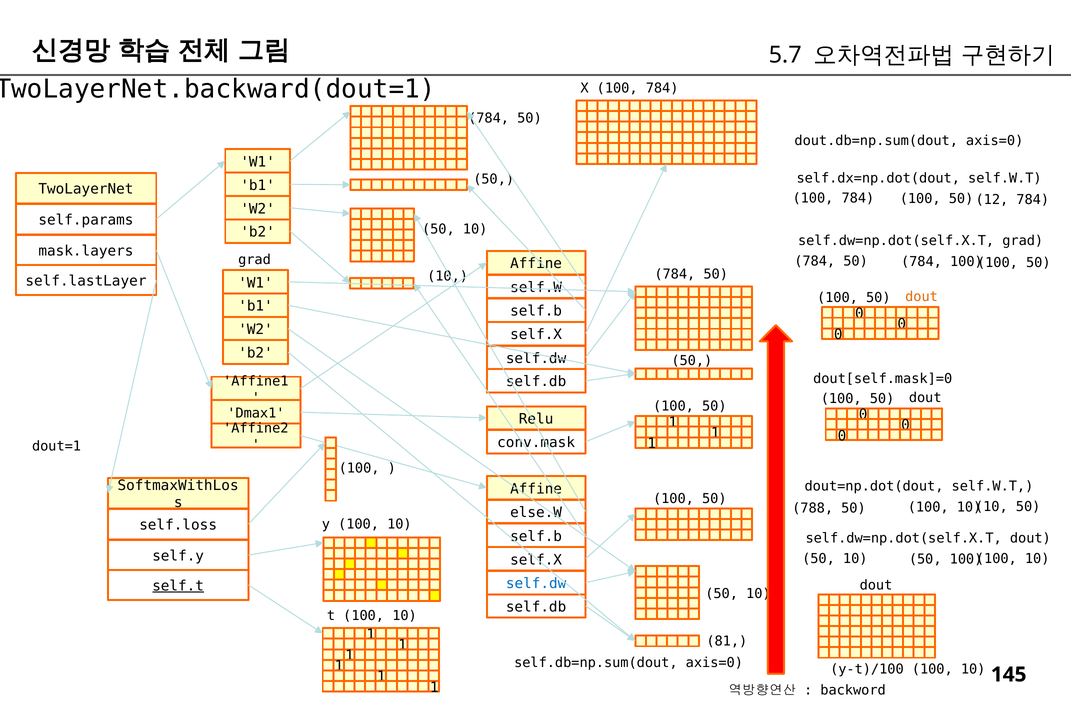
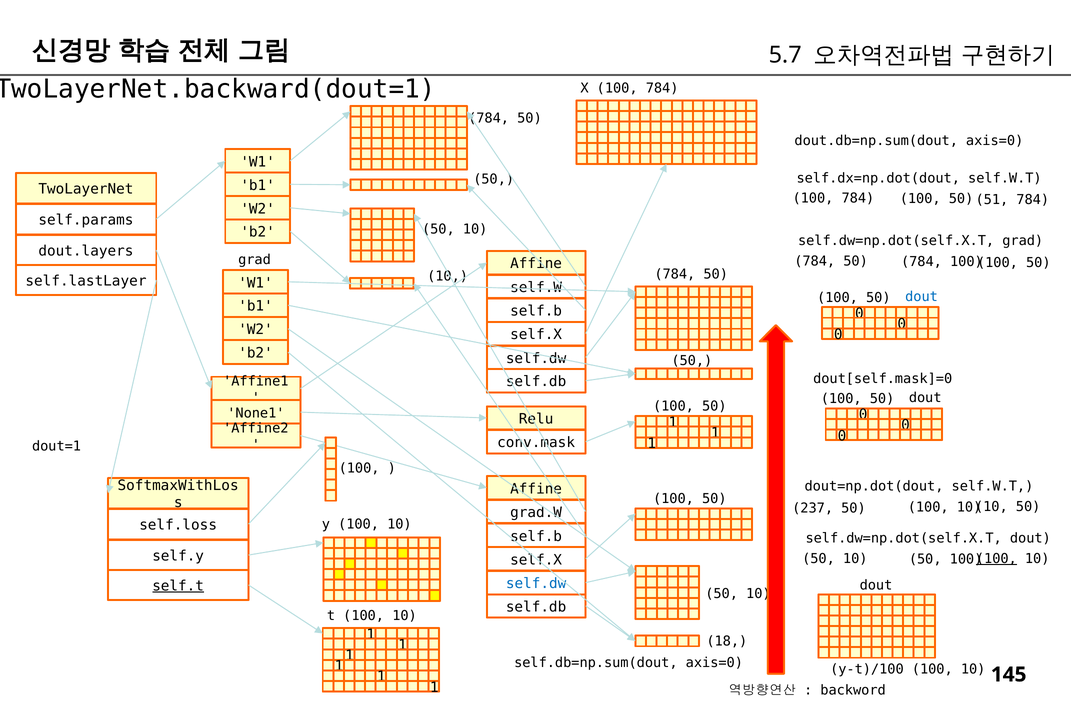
12: 12 -> 51
mask.layers: mask.layers -> dout.layers
dout at (922, 297) colour: orange -> blue
Dmax1: Dmax1 -> None1
788: 788 -> 237
else.W: else.W -> grad.W
100 at (996, 559) underline: none -> present
81: 81 -> 18
